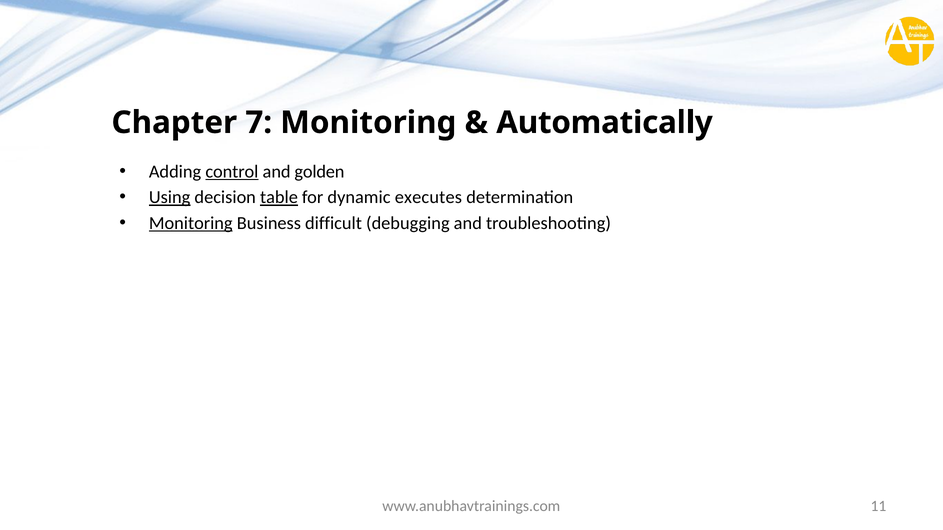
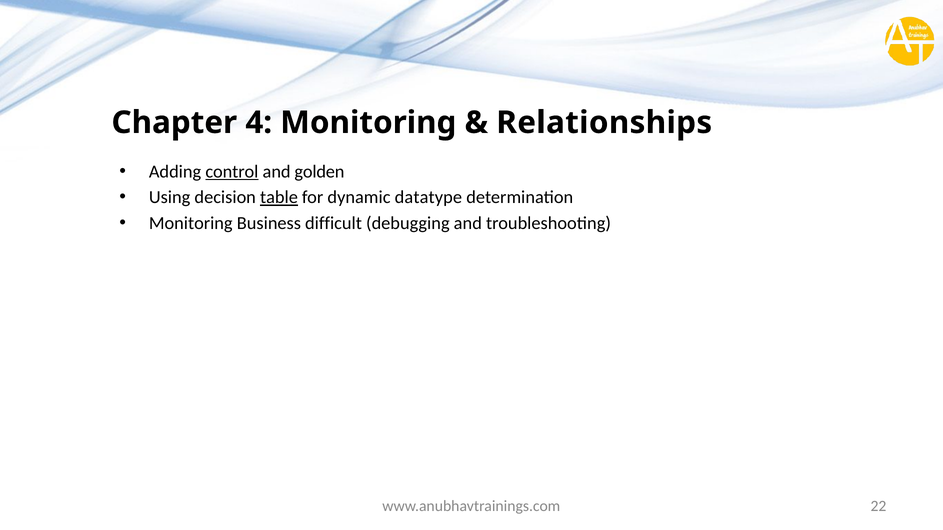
7: 7 -> 4
Automatically: Automatically -> Relationships
Using underline: present -> none
executes: executes -> datatype
Monitoring at (191, 223) underline: present -> none
11: 11 -> 22
